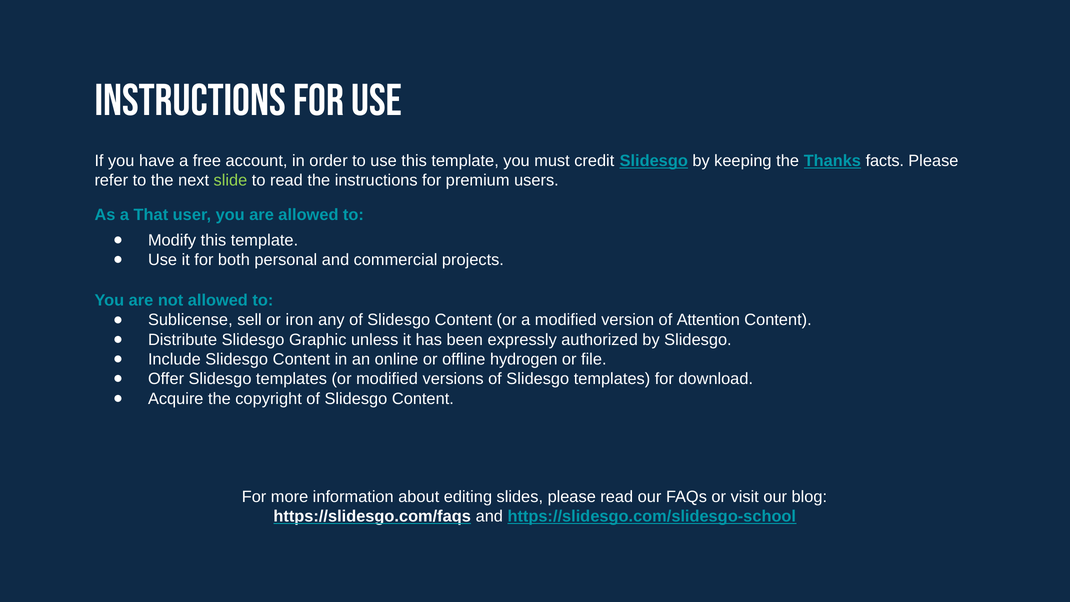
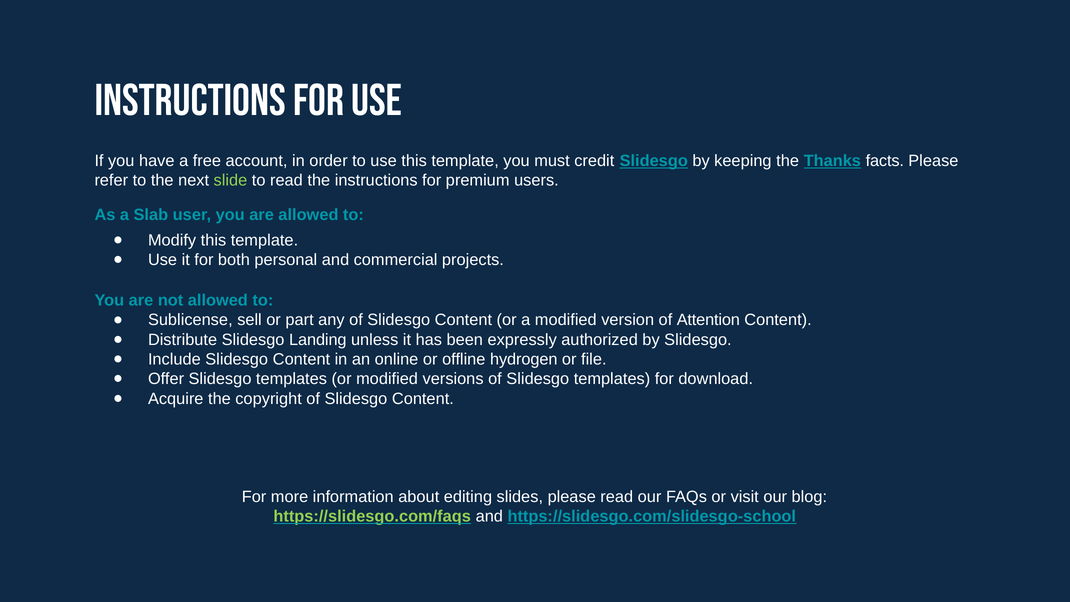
That: That -> Slab
iron: iron -> part
Graphic: Graphic -> Landing
https://slidesgo.com/faqs colour: white -> light green
